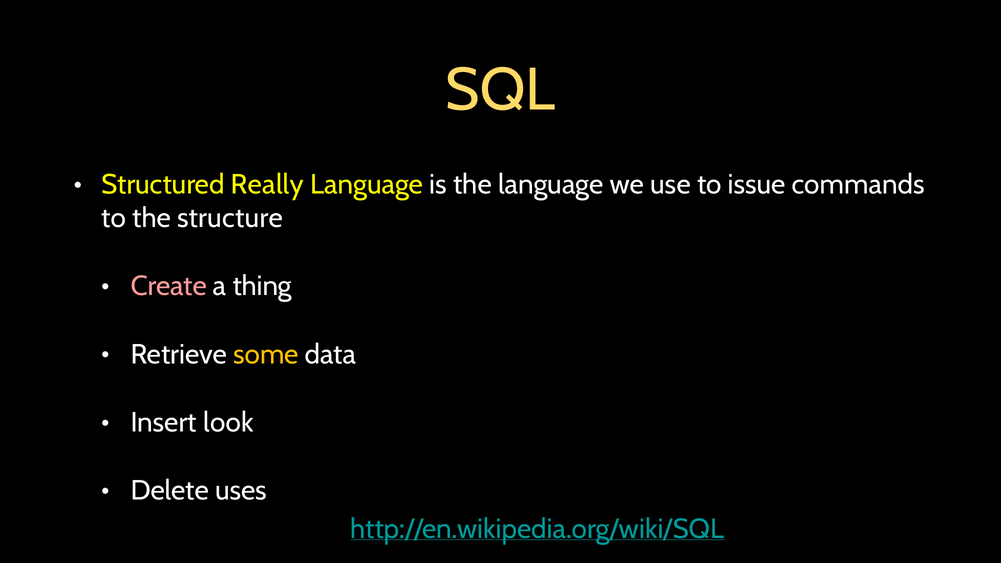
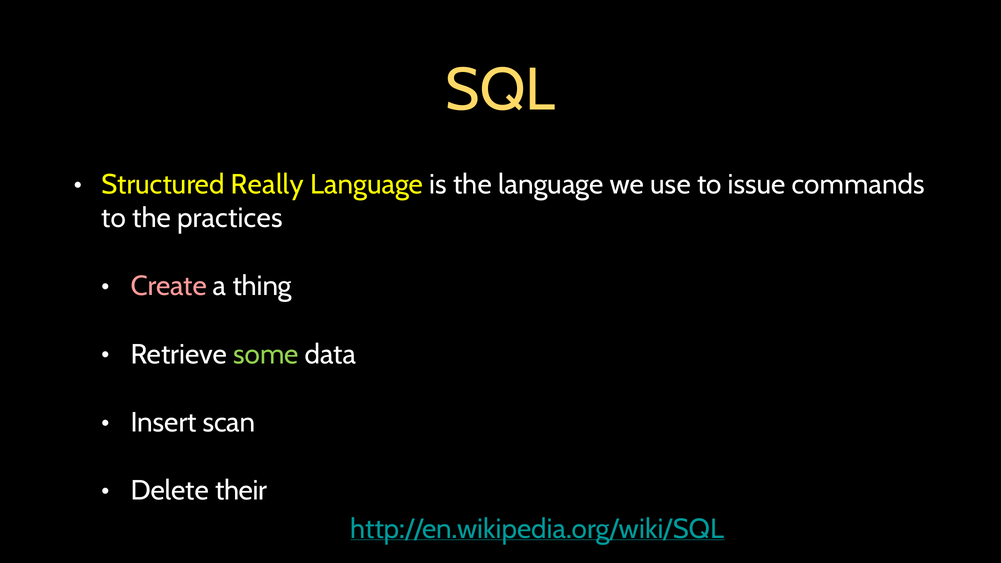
structure: structure -> practices
some colour: yellow -> light green
look: look -> scan
uses: uses -> their
